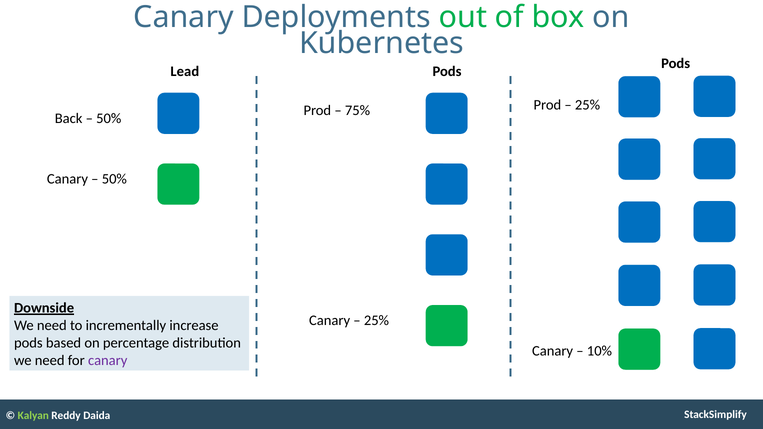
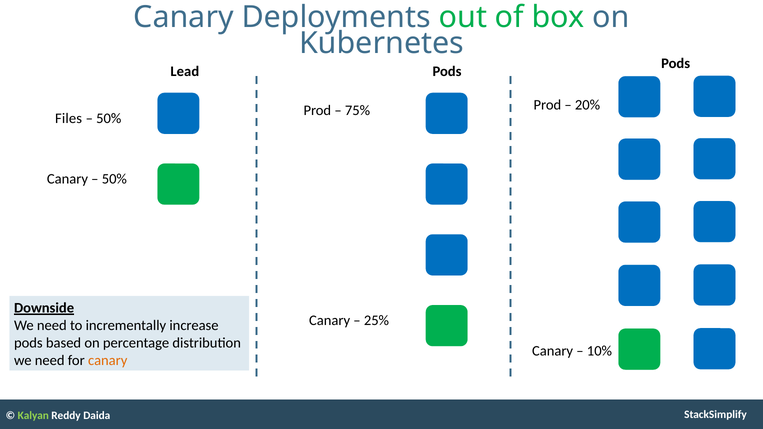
25% at (588, 105): 25% -> 20%
Back: Back -> Files
canary at (108, 361) colour: purple -> orange
